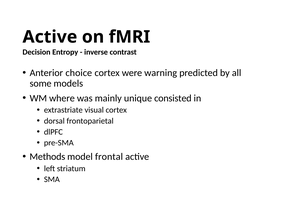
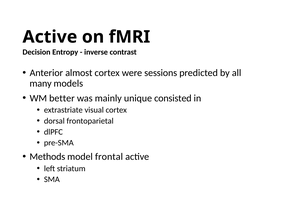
choice: choice -> almost
warning: warning -> sessions
some: some -> many
where: where -> better
